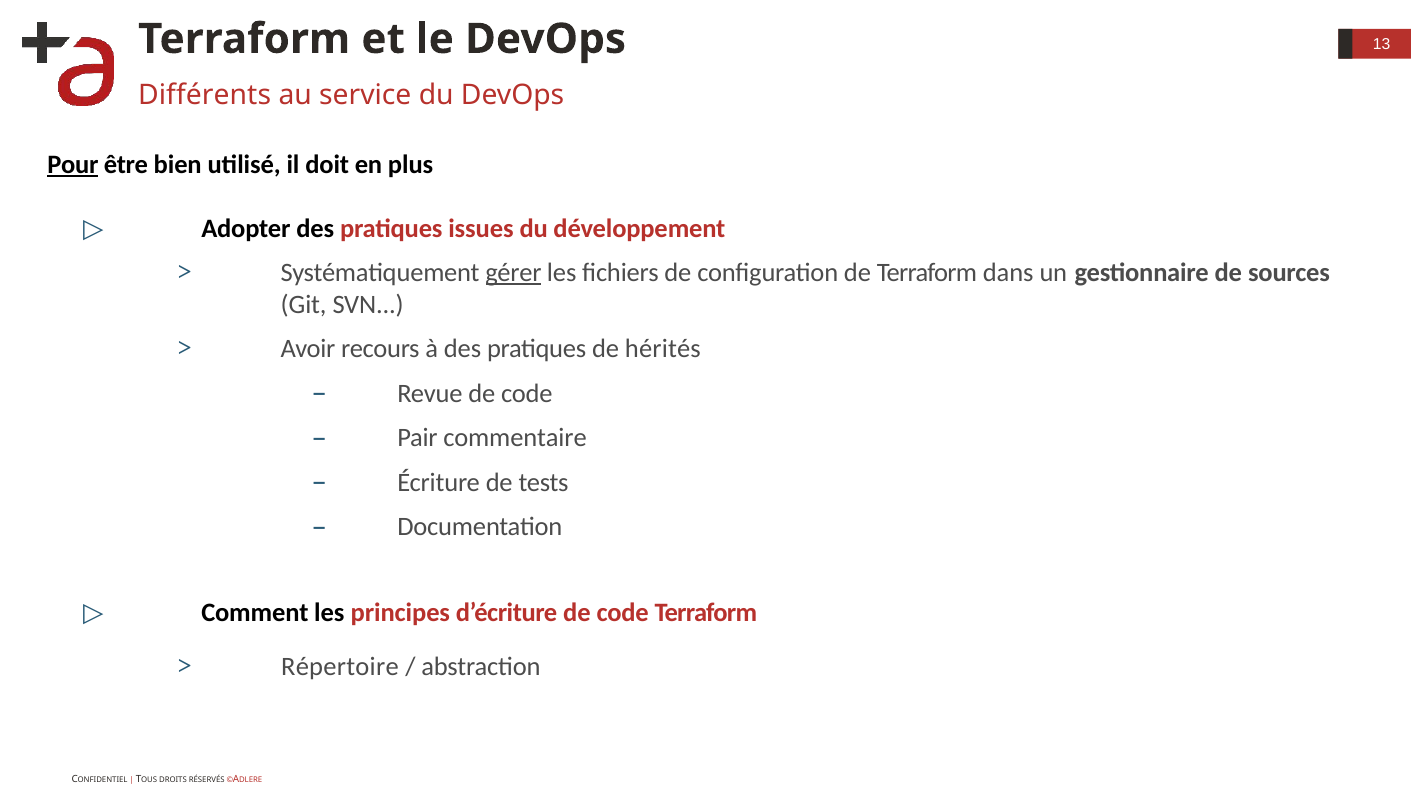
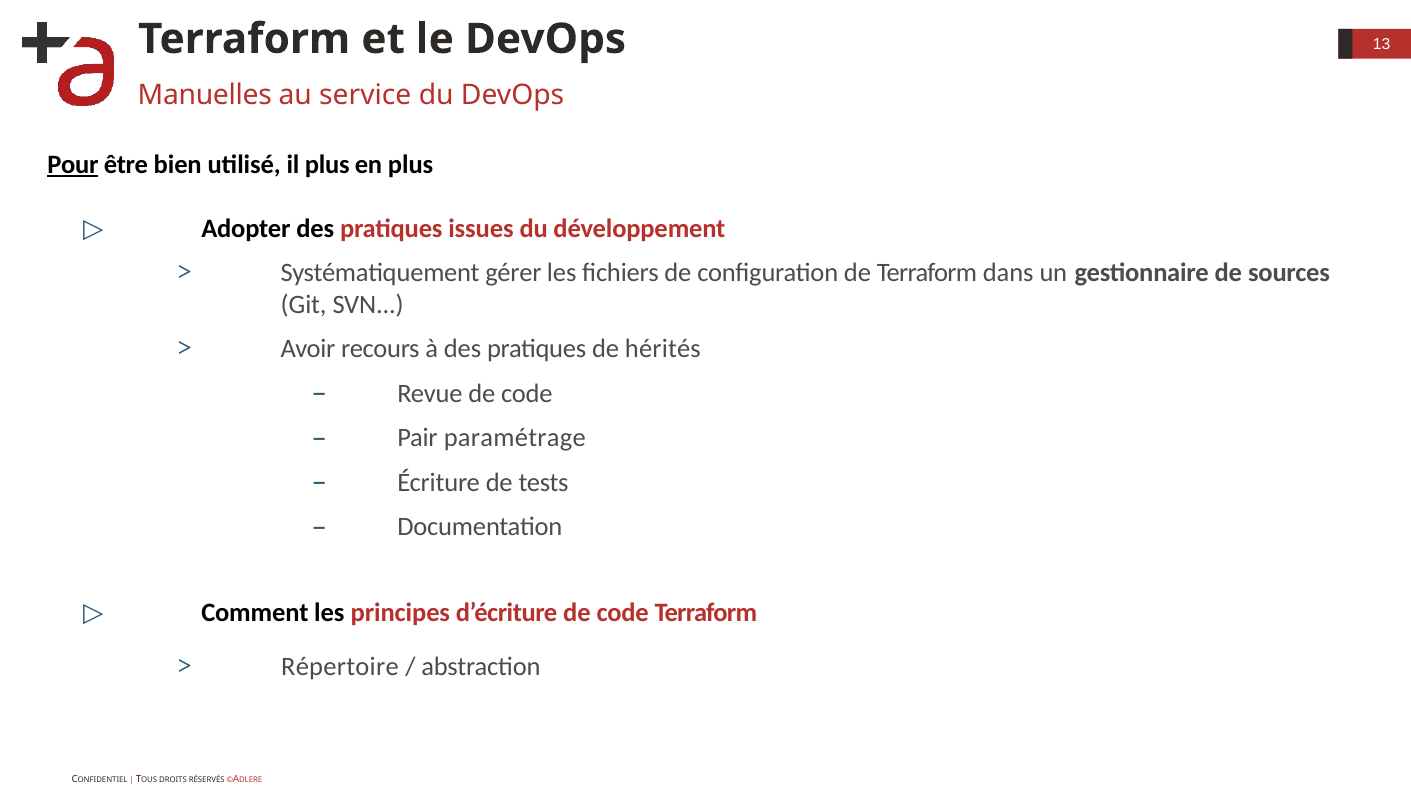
Différents: Différents -> Manuelles
il doit: doit -> plus
gérer underline: present -> none
commentaire: commentaire -> paramétrage
